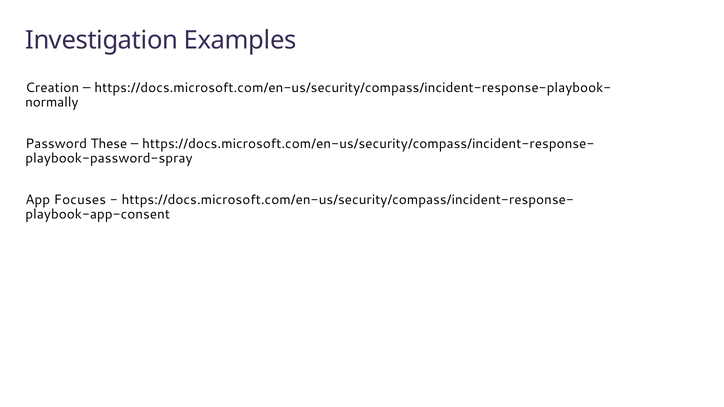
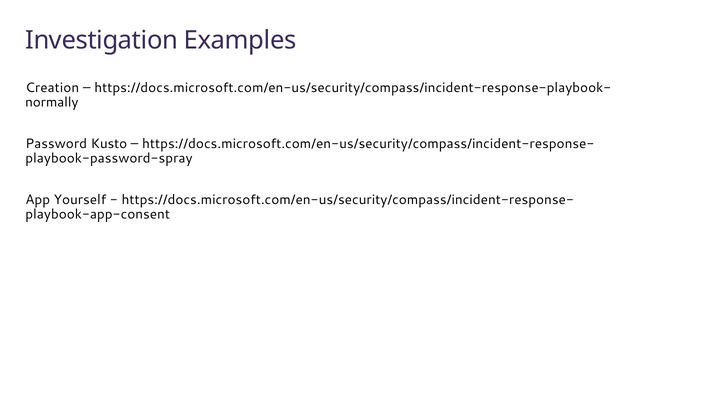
These: These -> Kusto
Focuses: Focuses -> Yourself
